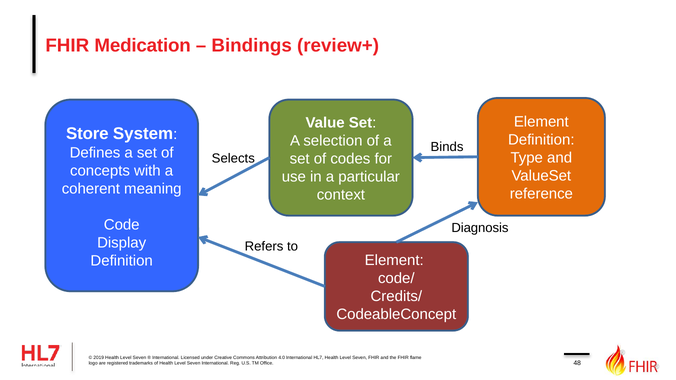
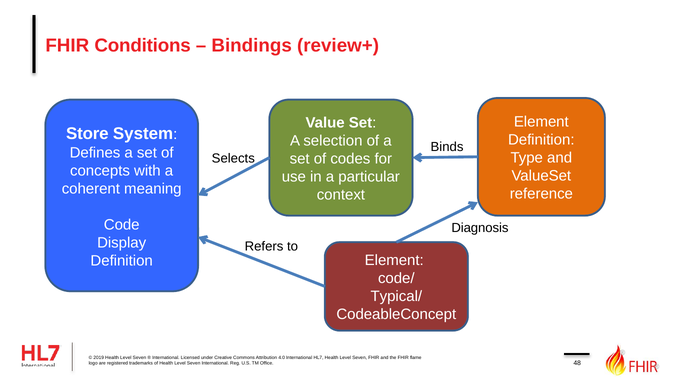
Medication: Medication -> Conditions
Credits/: Credits/ -> Typical/
